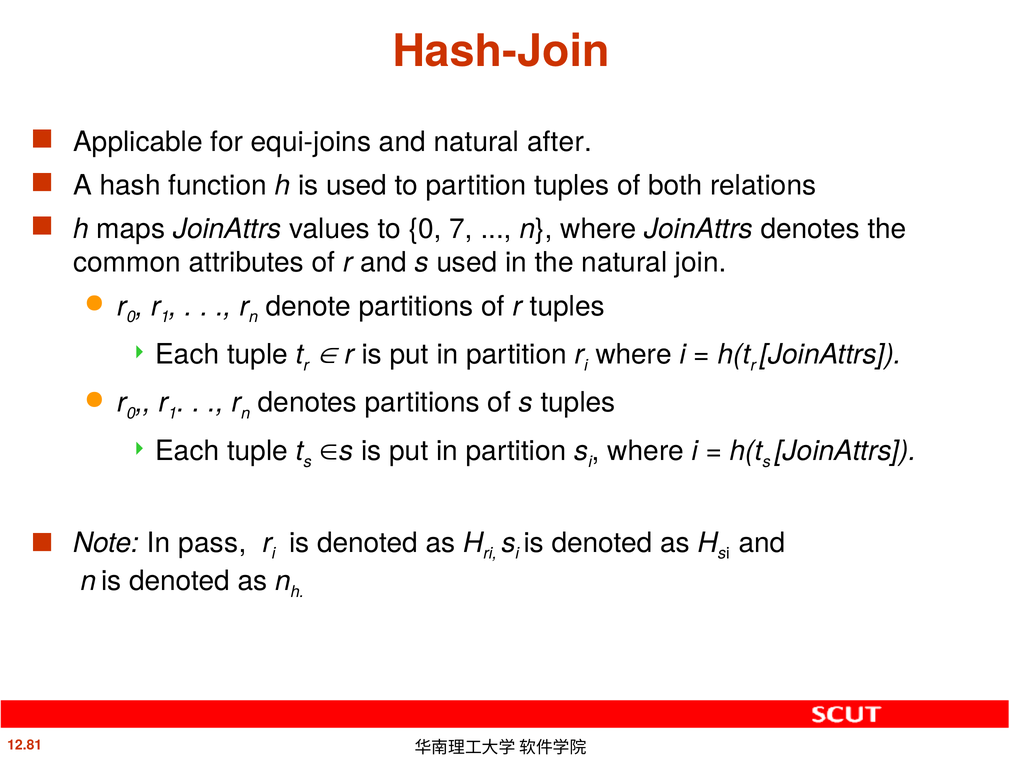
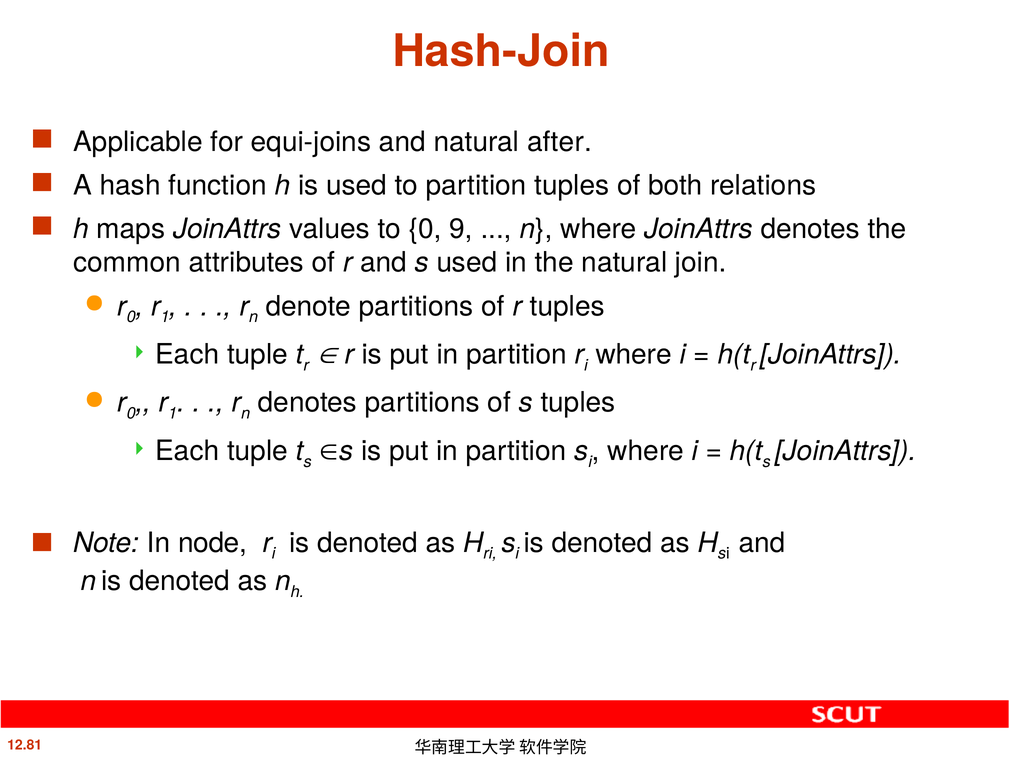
7: 7 -> 9
pass: pass -> node
